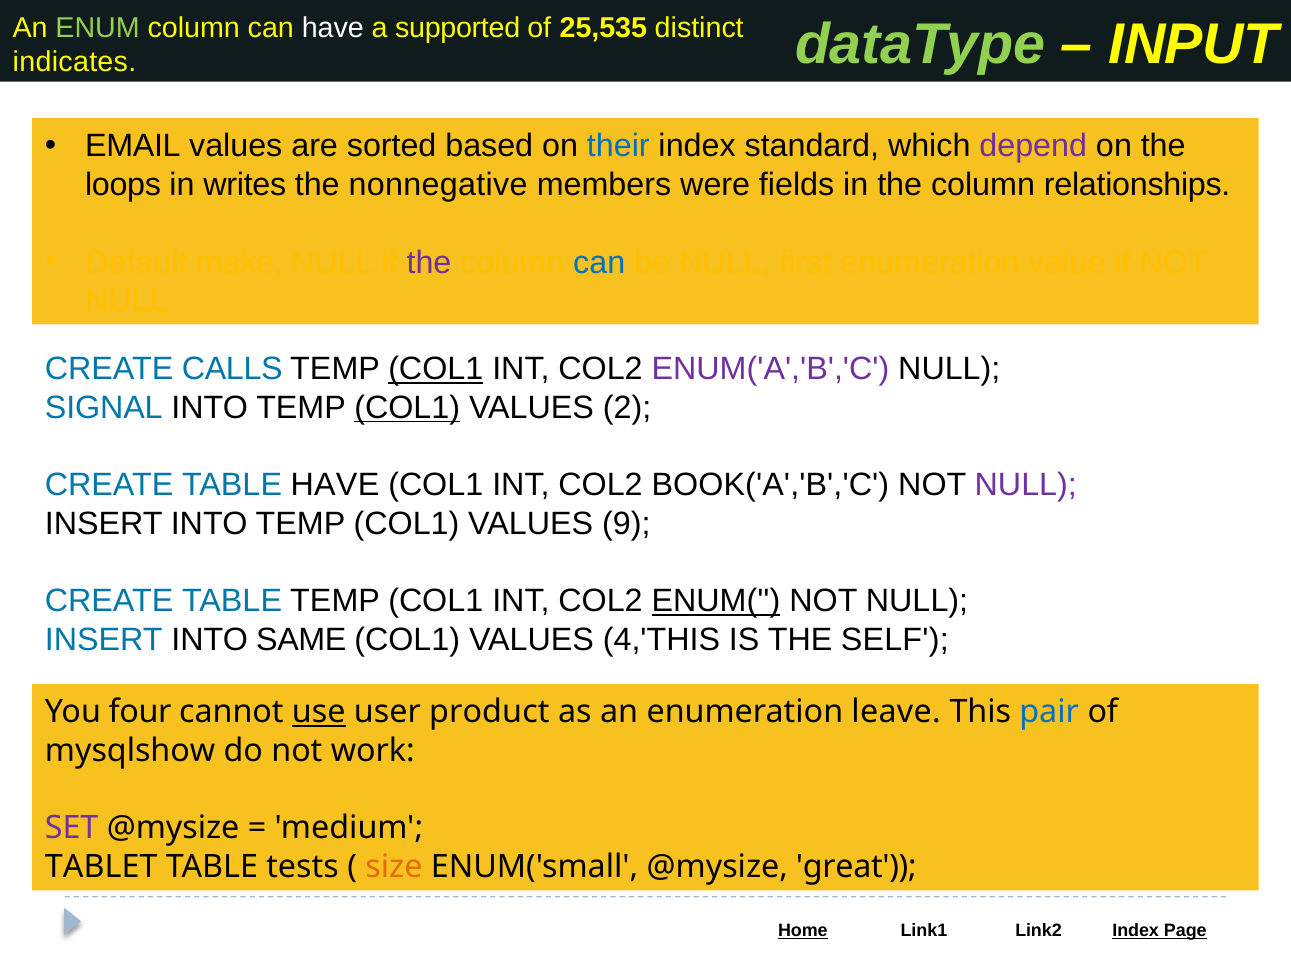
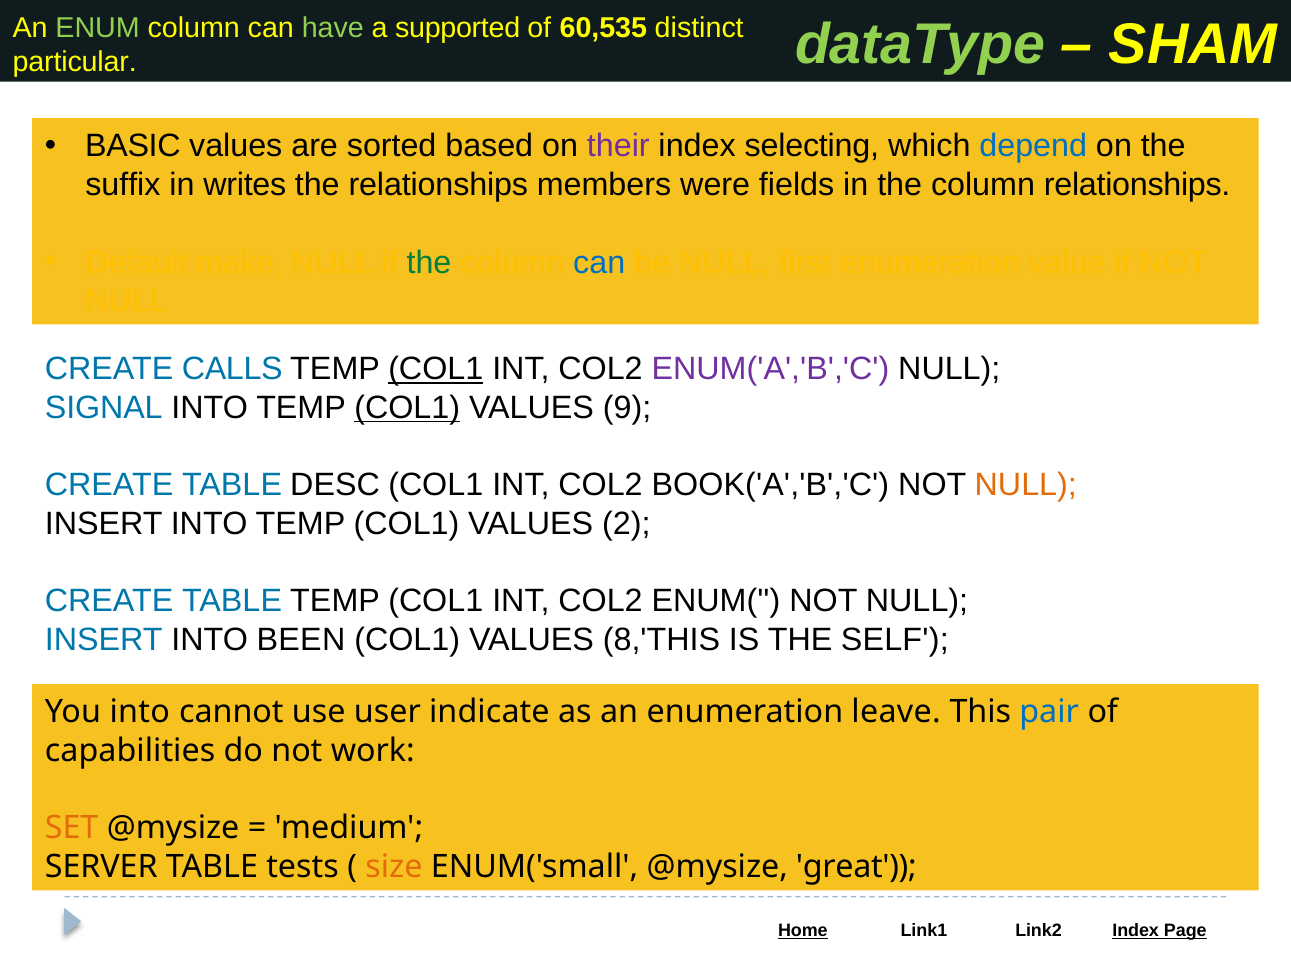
have at (333, 28) colour: white -> light green
25,535: 25,535 -> 60,535
INPUT: INPUT -> SHAM
indicates: indicates -> particular
EMAIL: EMAIL -> BASIC
their colour: blue -> purple
standard: standard -> selecting
depend colour: purple -> blue
loops: loops -> suffix
the nonnegative: nonnegative -> relationships
the at (429, 262) colour: purple -> green
2: 2 -> 9
TABLE HAVE: HAVE -> DESC
NULL at (1026, 485) colour: purple -> orange
9: 9 -> 2
ENUM( underline: present -> none
SAME: SAME -> BEEN
4,'THIS: 4,'THIS -> 8,'THIS
You four: four -> into
use underline: present -> none
product: product -> indicate
mysqlshow: mysqlshow -> capabilities
SET colour: purple -> orange
TABLET: TABLET -> SERVER
